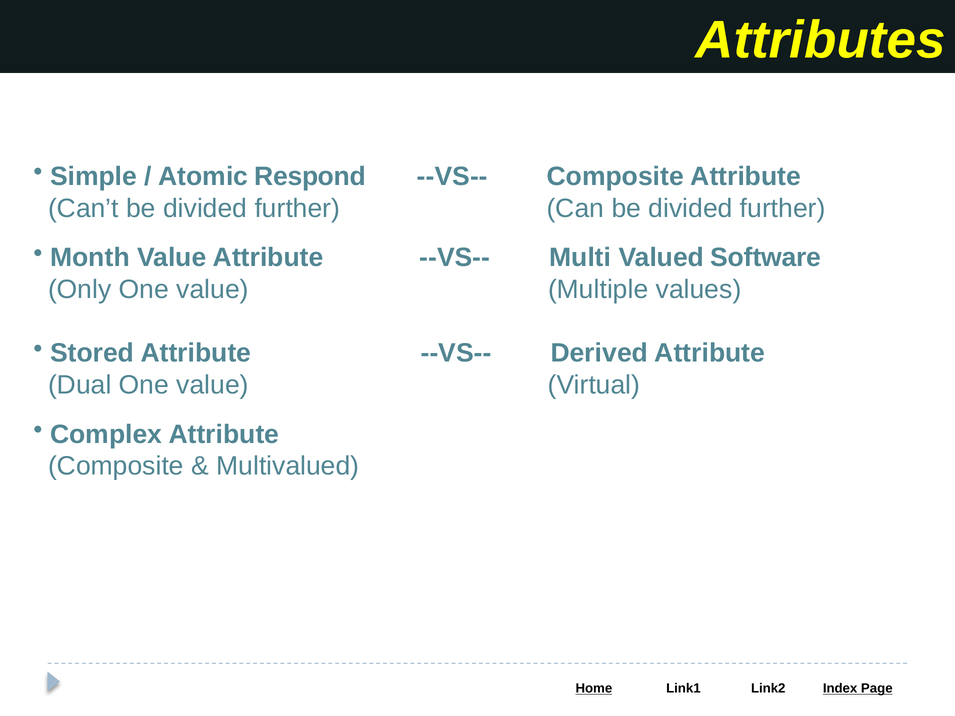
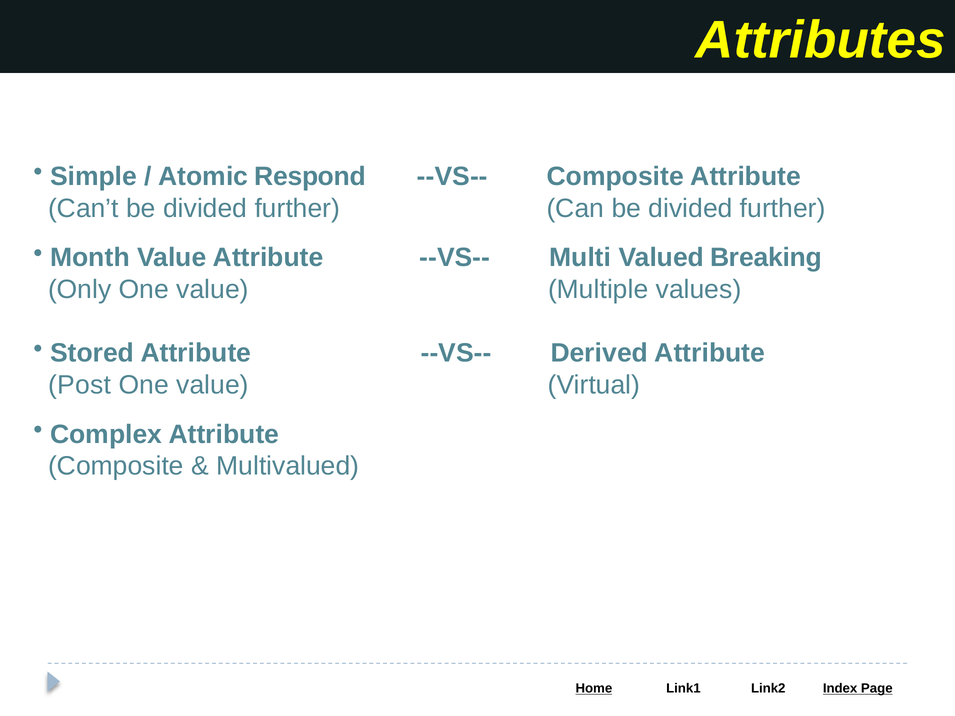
Software: Software -> Breaking
Dual: Dual -> Post
